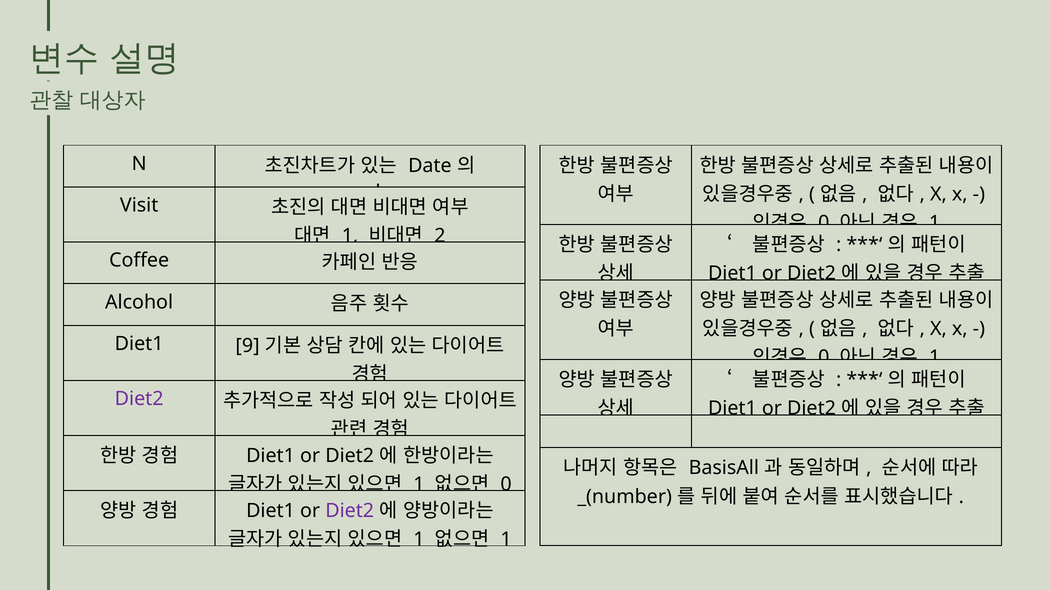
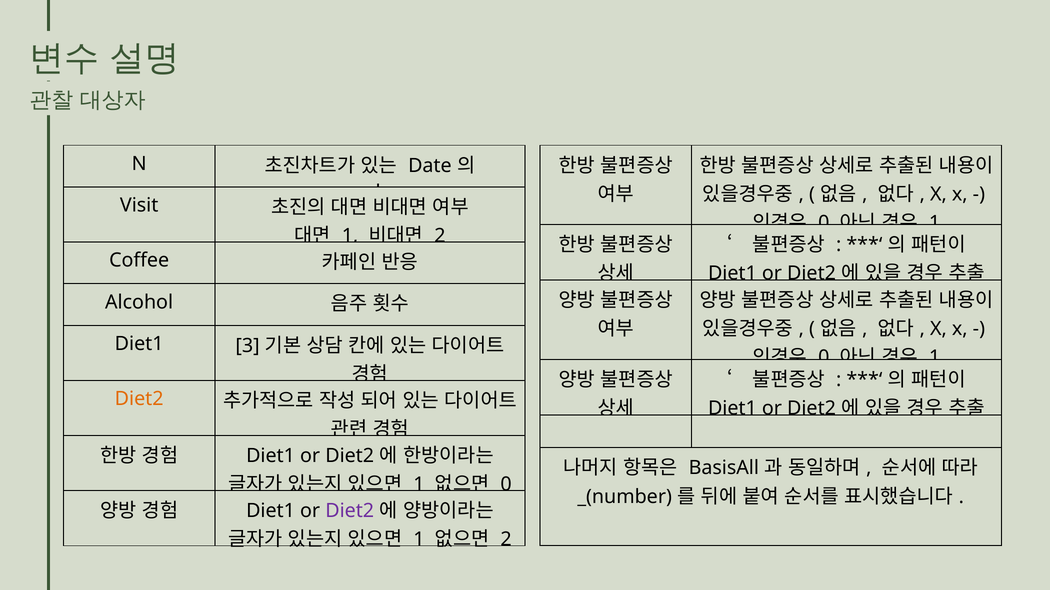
9: 9 -> 3
Diet2 at (139, 399) colour: purple -> orange
1 at (506, 540): 1 -> 2
